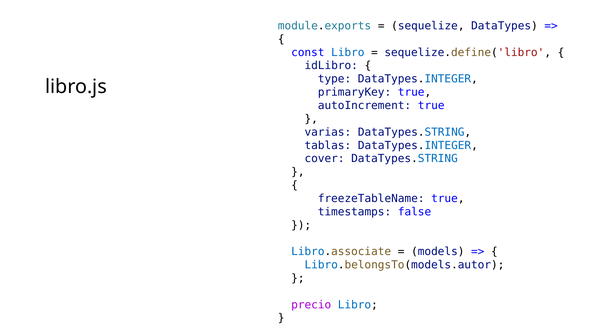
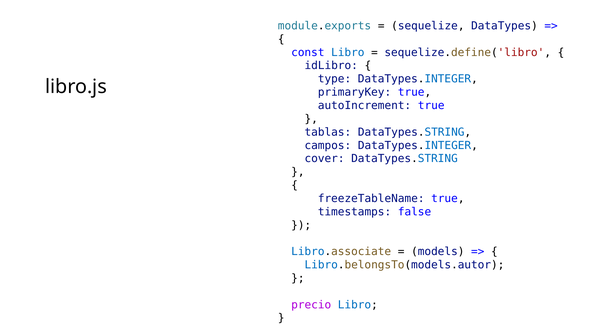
varias: varias -> tablas
tablas: tablas -> campos
